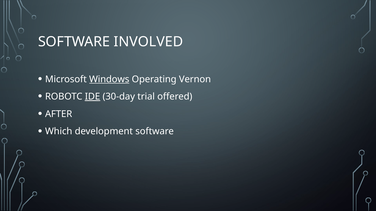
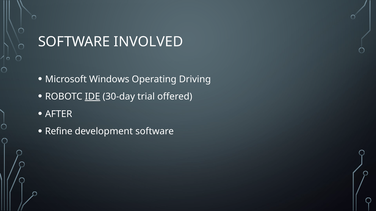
Windows underline: present -> none
Vernon: Vernon -> Driving
Which: Which -> Refine
